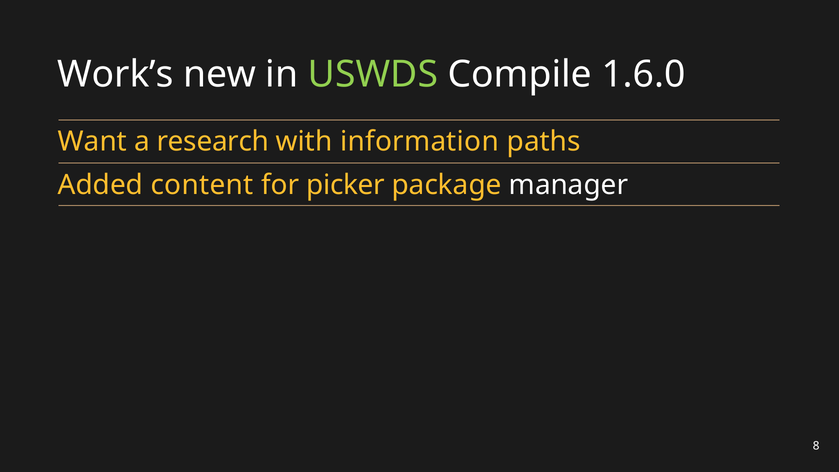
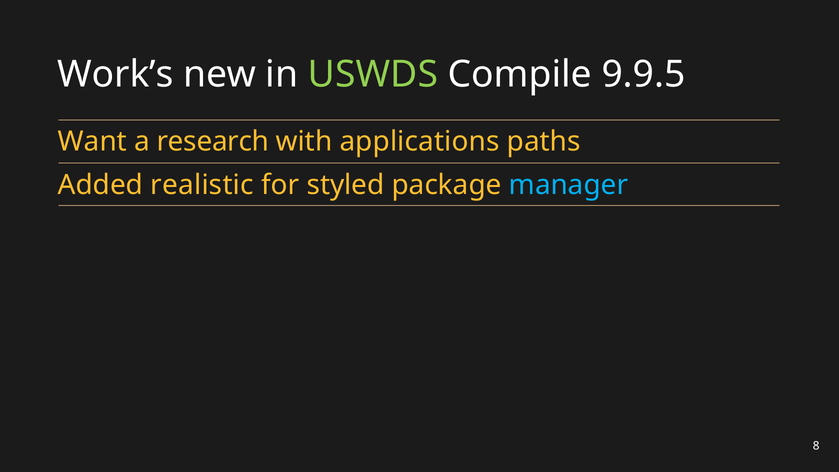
1.6.0: 1.6.0 -> 9.9.5
information: information -> applications
content: content -> realistic
picker: picker -> styled
manager colour: white -> light blue
